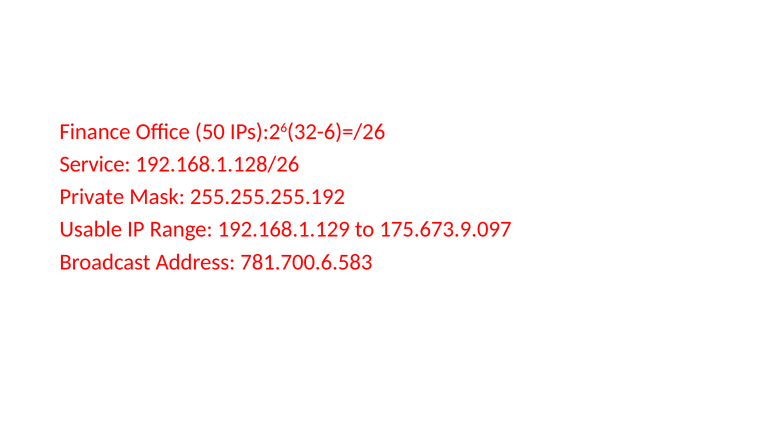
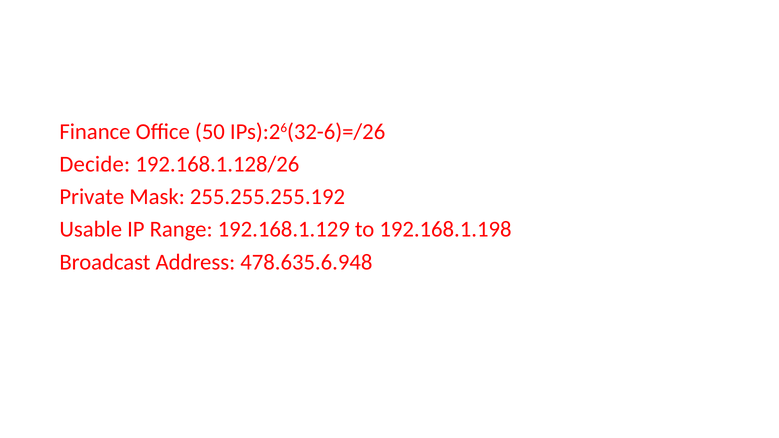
Service: Service -> Decide
175.673.9.097: 175.673.9.097 -> 192.168.1.198
781.700.6.583: 781.700.6.583 -> 478.635.6.948
